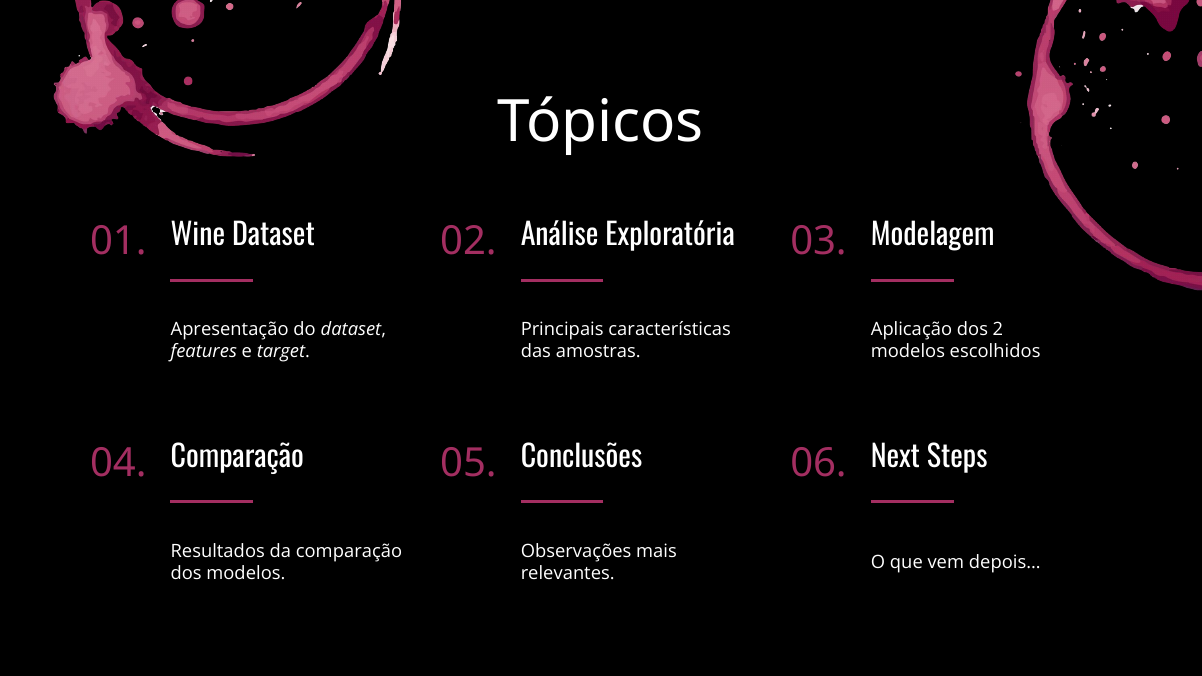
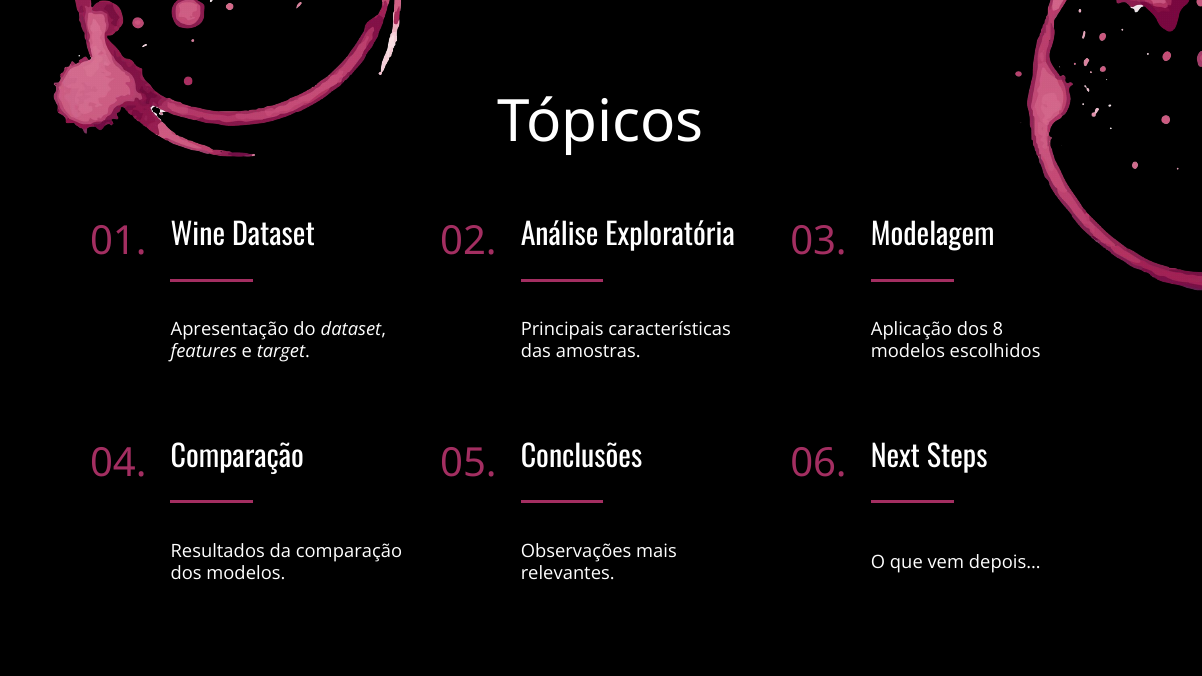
2: 2 -> 8
